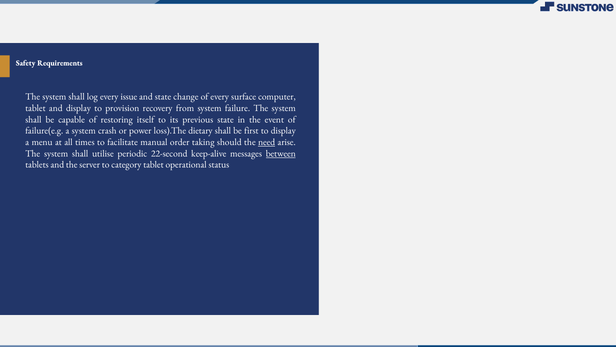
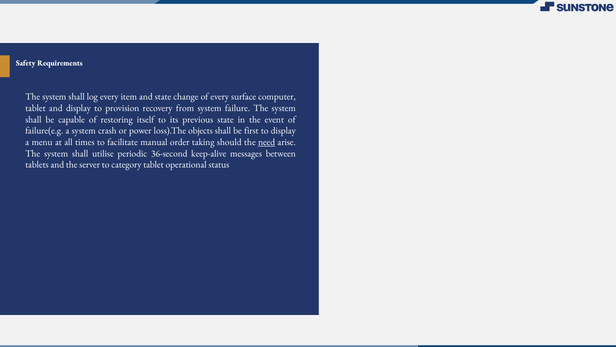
issue: issue -> item
dietary: dietary -> objects
22-second: 22-second -> 36-second
between underline: present -> none
